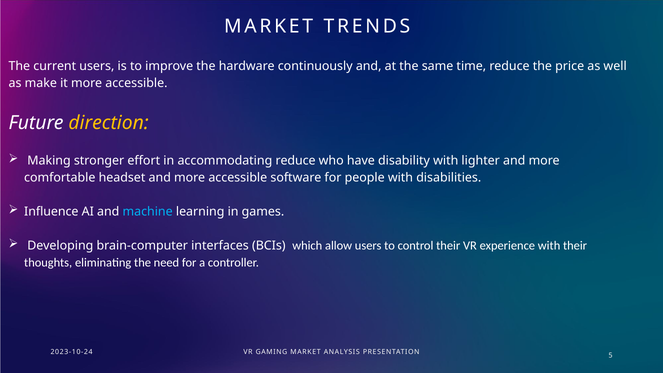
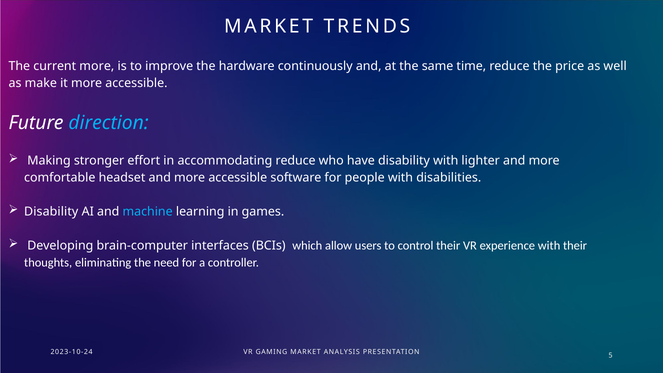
current users: users -> more
direction colour: yellow -> light blue
Influence at (51, 211): Influence -> Disability
